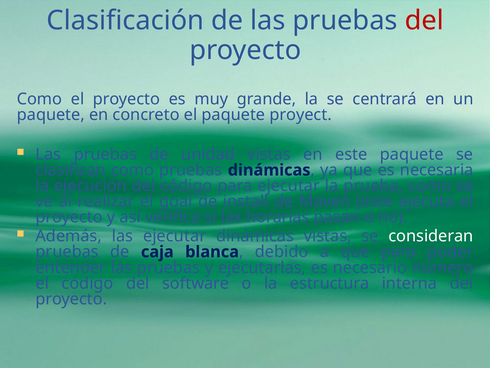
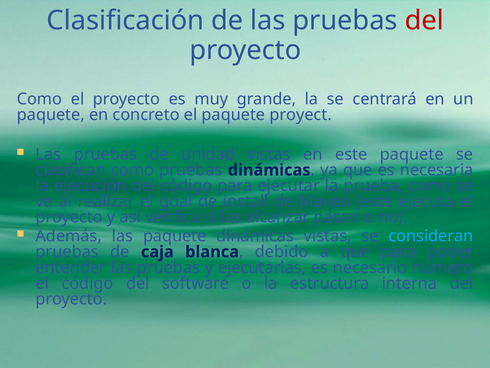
horarias: horarias -> alcanzar
las ejecutar: ejecutar -> paquete
consideran colour: white -> light blue
